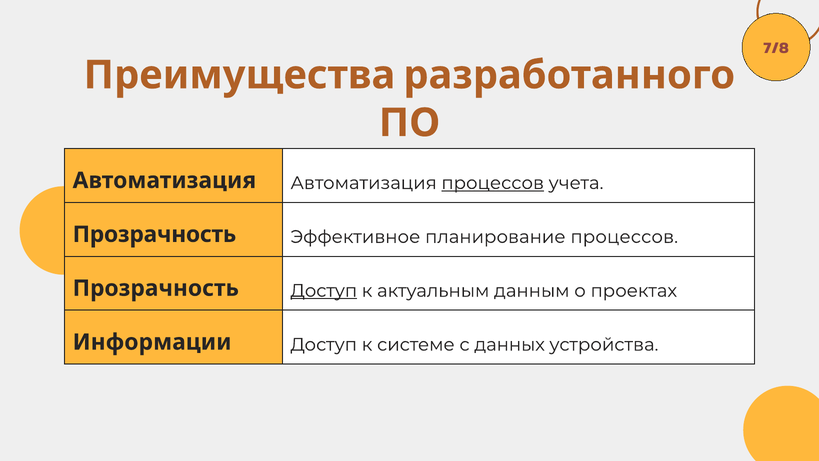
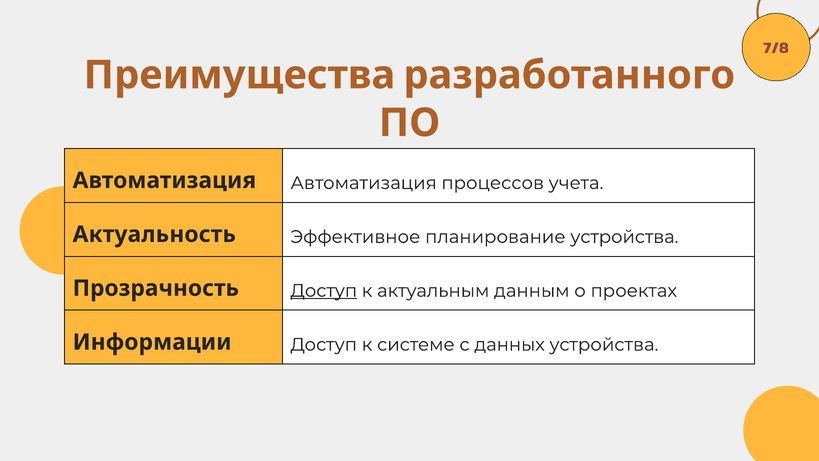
процессов at (493, 183) underline: present -> none
Прозрачность at (154, 234): Прозрачность -> Актуальность
планирование процессов: процессов -> устройства
